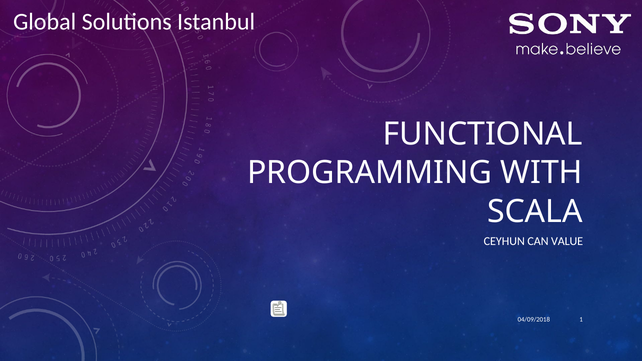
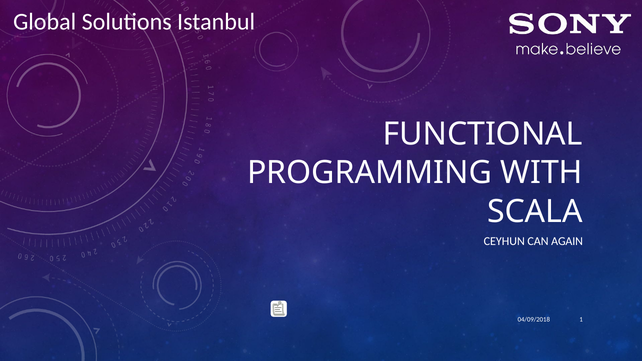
VALUE: VALUE -> AGAIN
